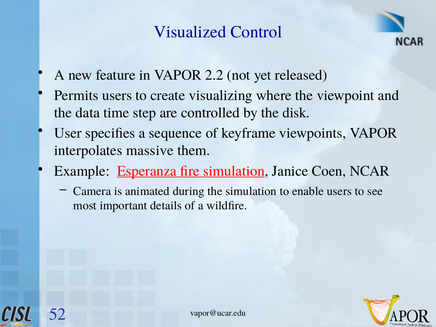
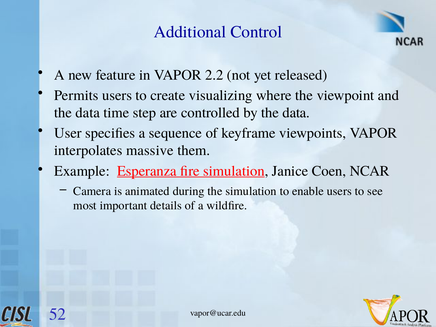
Visualized: Visualized -> Additional
by the disk: disk -> data
